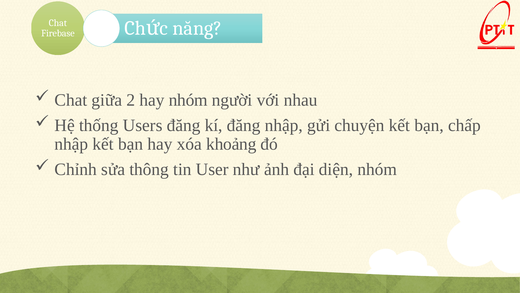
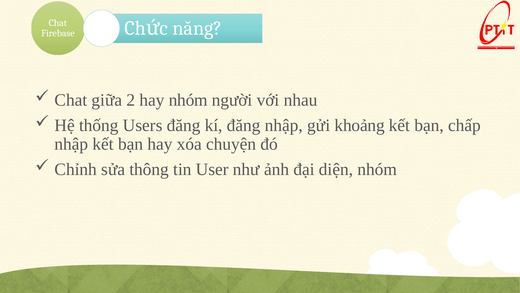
chuyện: chuyện -> khoảng
khoảng: khoảng -> chuyện
